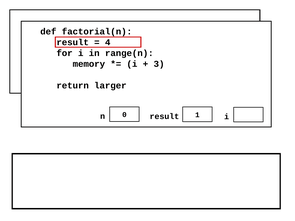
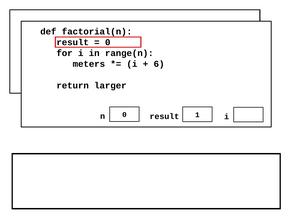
4 at (108, 42): 4 -> 0
memory: memory -> meters
3: 3 -> 6
